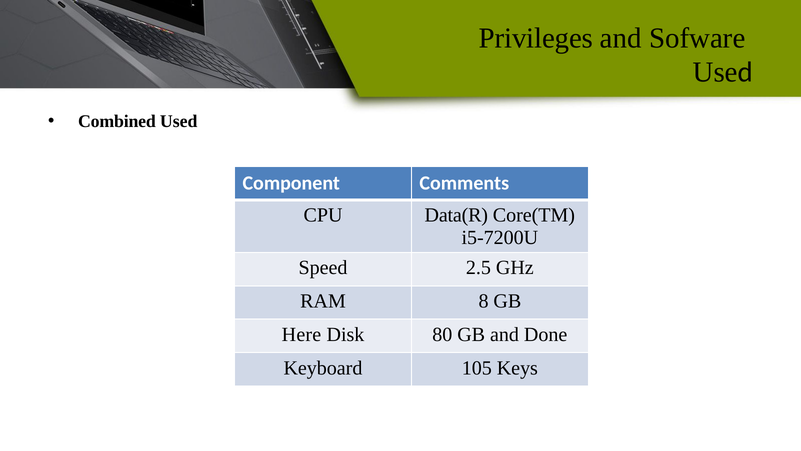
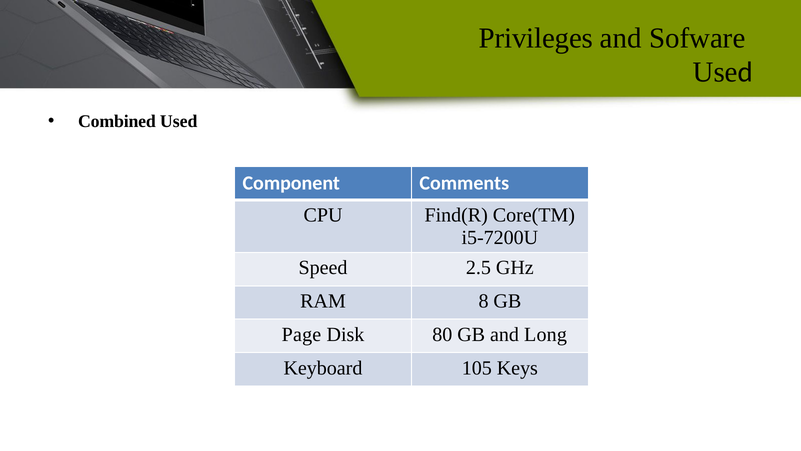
Data(R: Data(R -> Find(R
Here: Here -> Page
Done: Done -> Long
